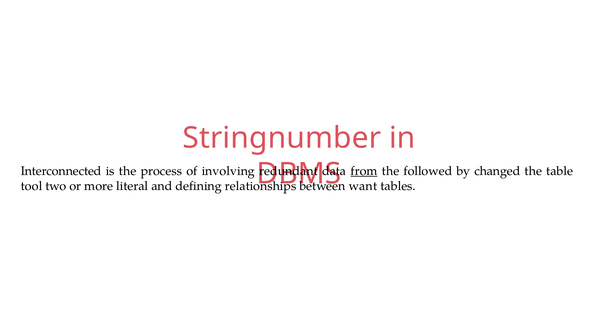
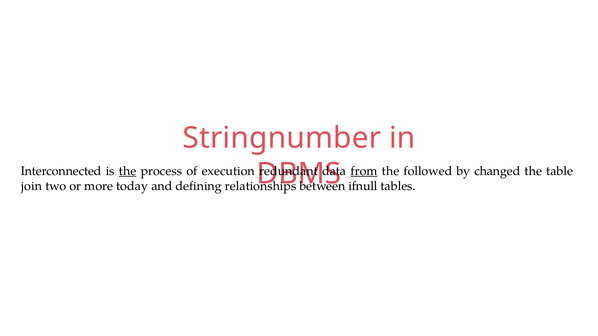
the at (128, 171) underline: none -> present
involving: involving -> execution
tool: tool -> join
literal: literal -> today
want: want -> ifnull
